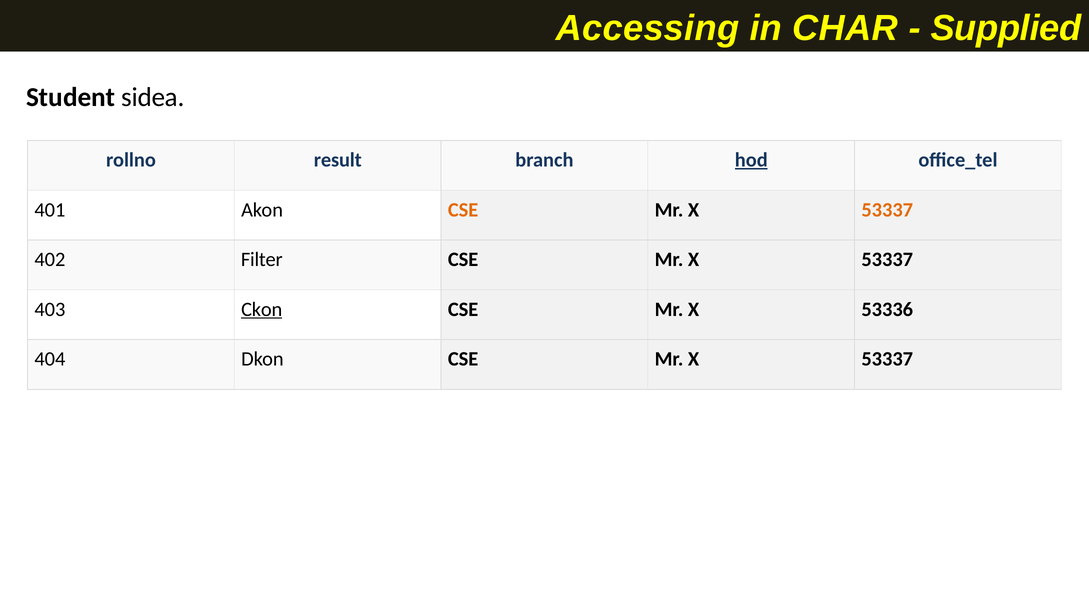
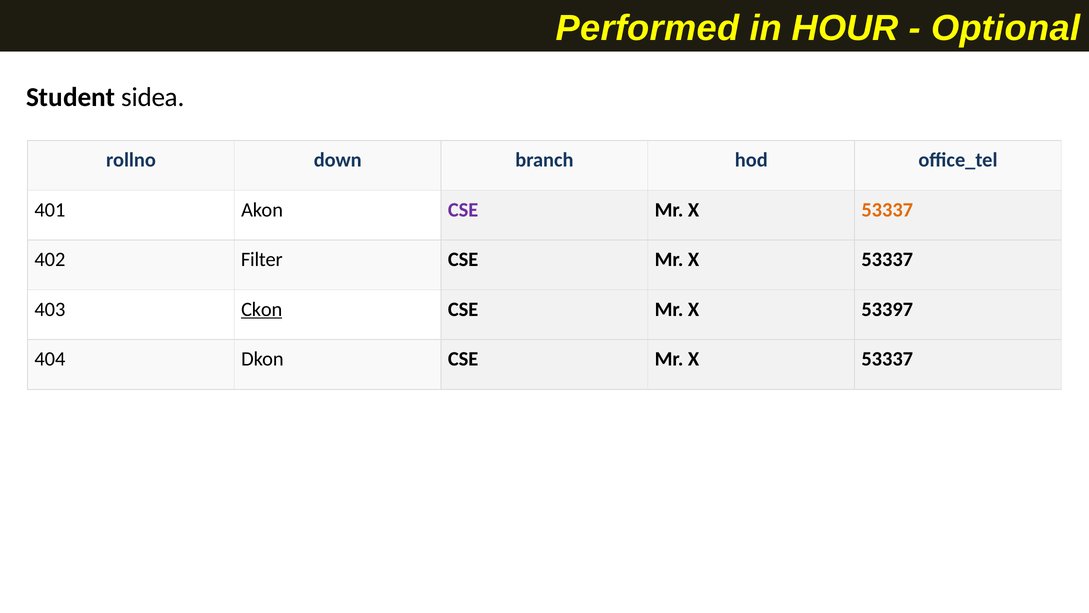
Accessing: Accessing -> Performed
CHAR: CHAR -> HOUR
Supplied: Supplied -> Optional
result: result -> down
hod underline: present -> none
CSE at (463, 210) colour: orange -> purple
53336: 53336 -> 53397
